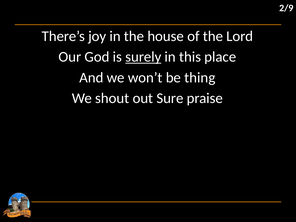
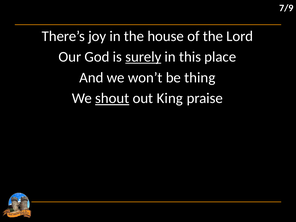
2/9: 2/9 -> 7/9
shout underline: none -> present
Sure: Sure -> King
